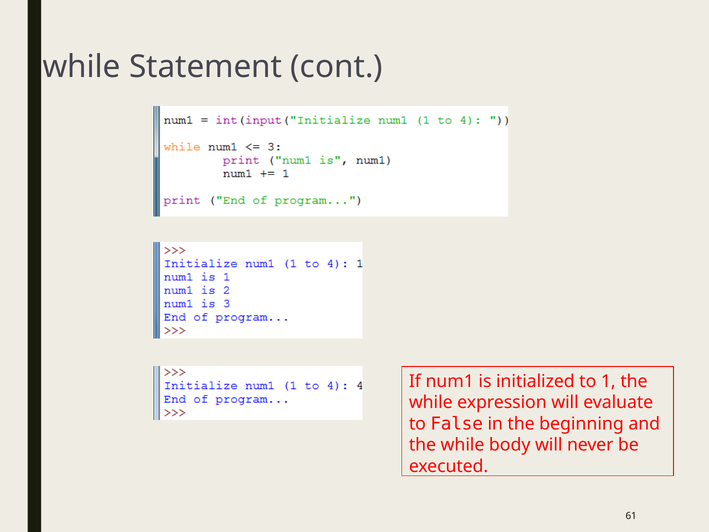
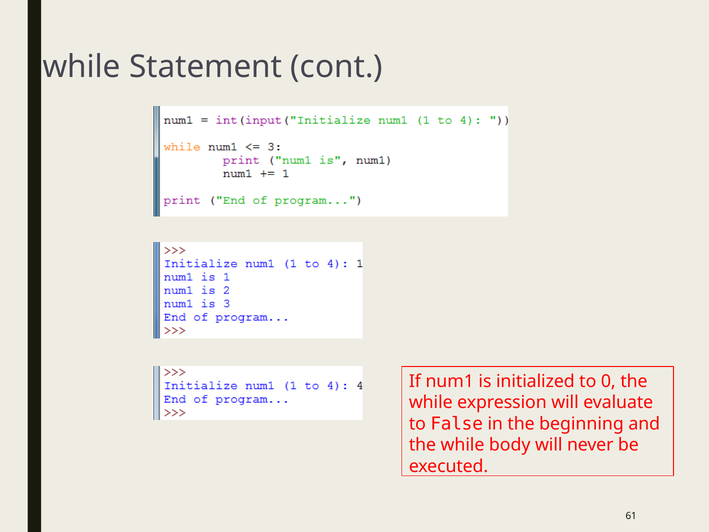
1: 1 -> 0
